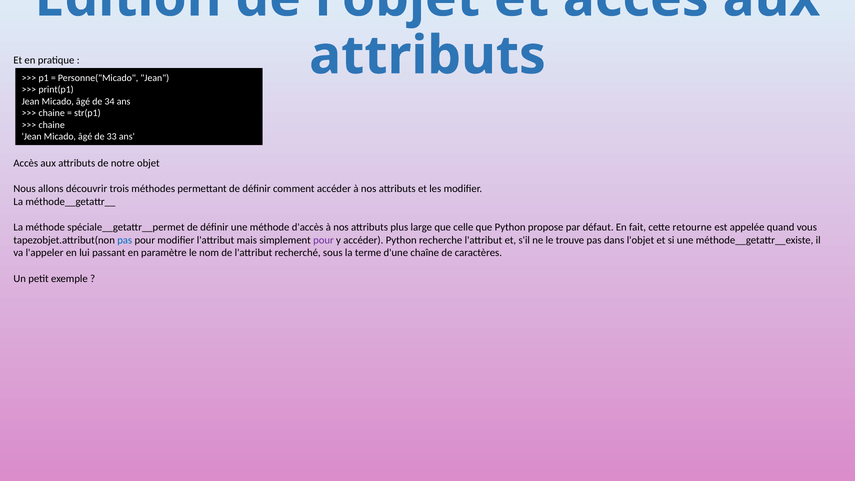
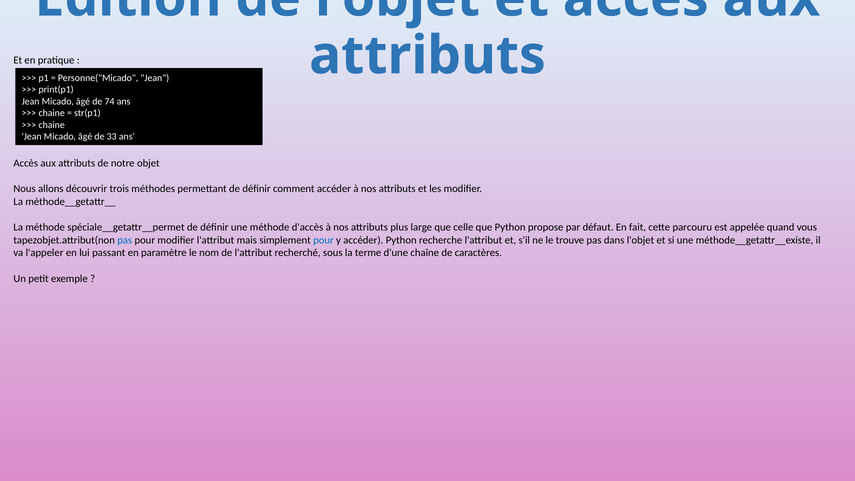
34: 34 -> 74
retourne: retourne -> parcouru
pour at (323, 240) colour: purple -> blue
